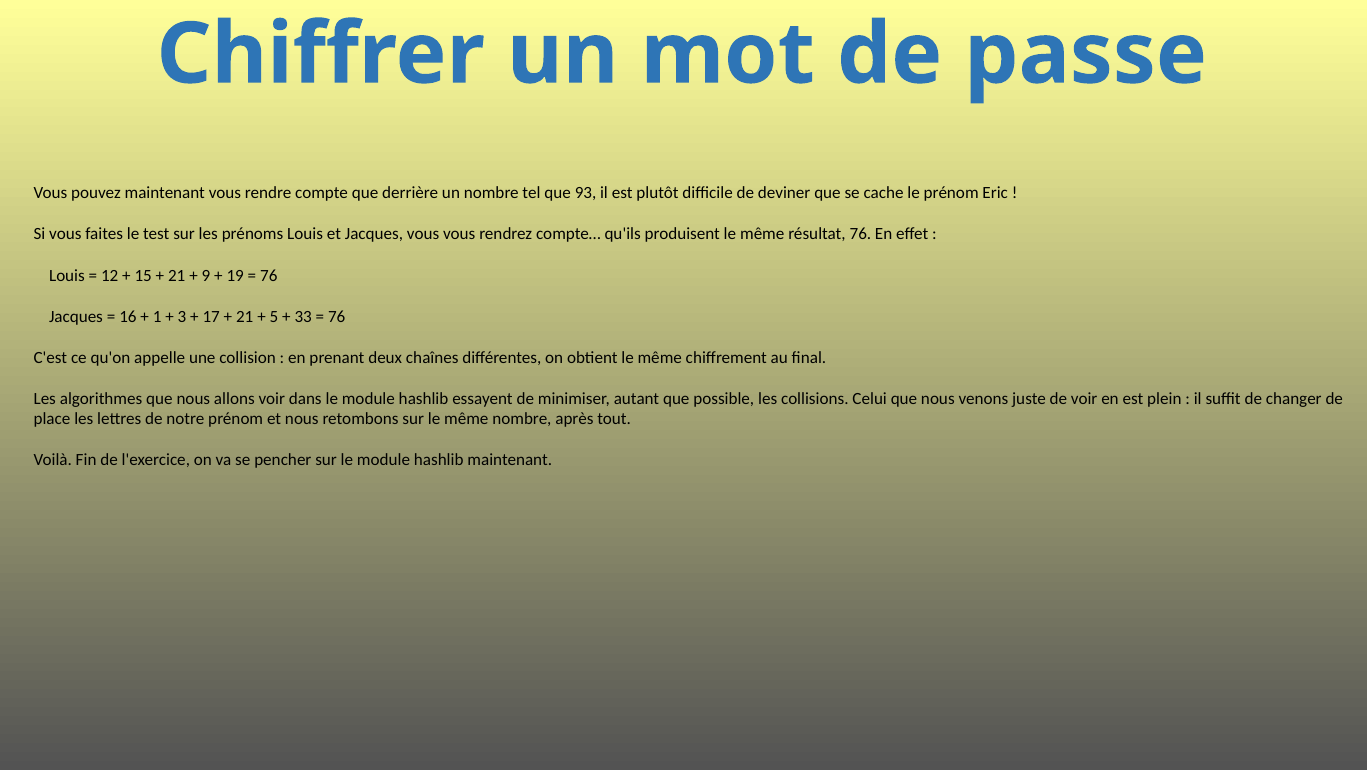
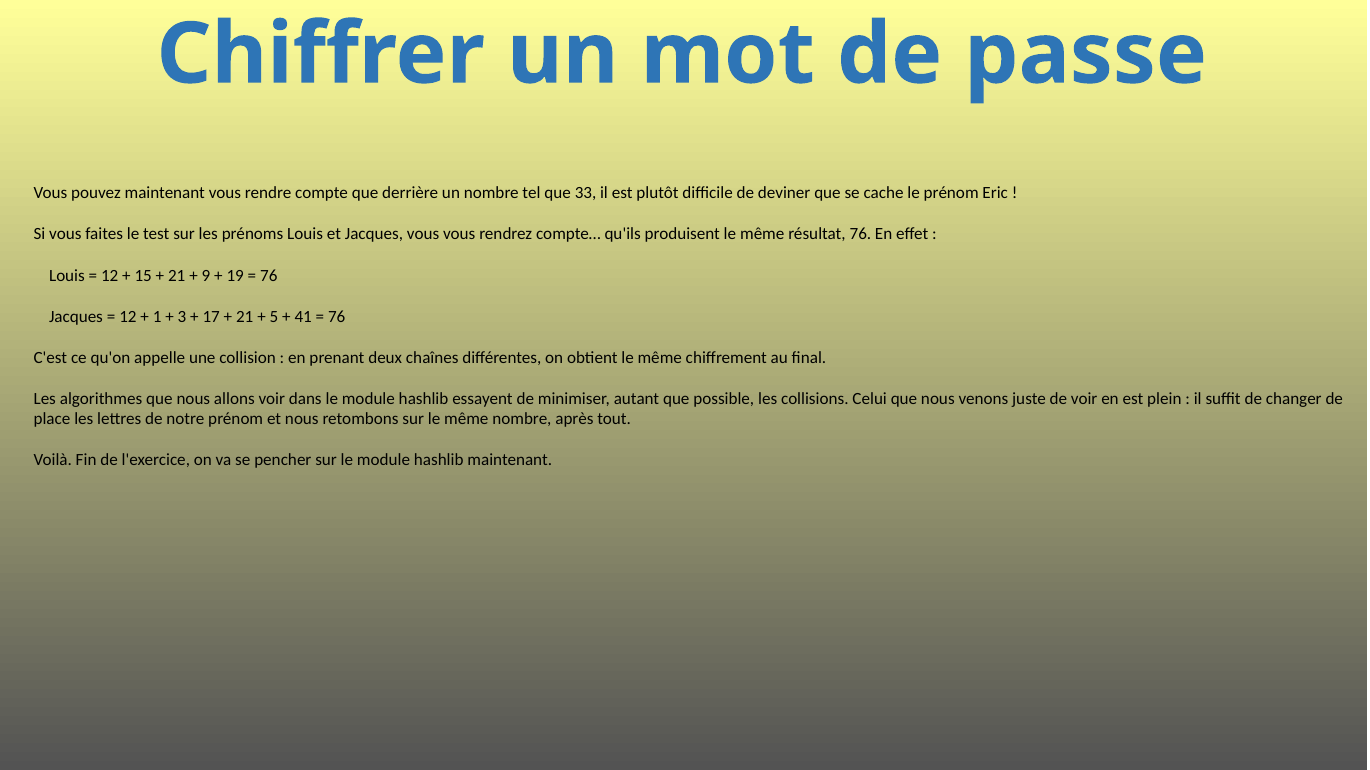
93: 93 -> 33
16 at (128, 317): 16 -> 12
33: 33 -> 41
